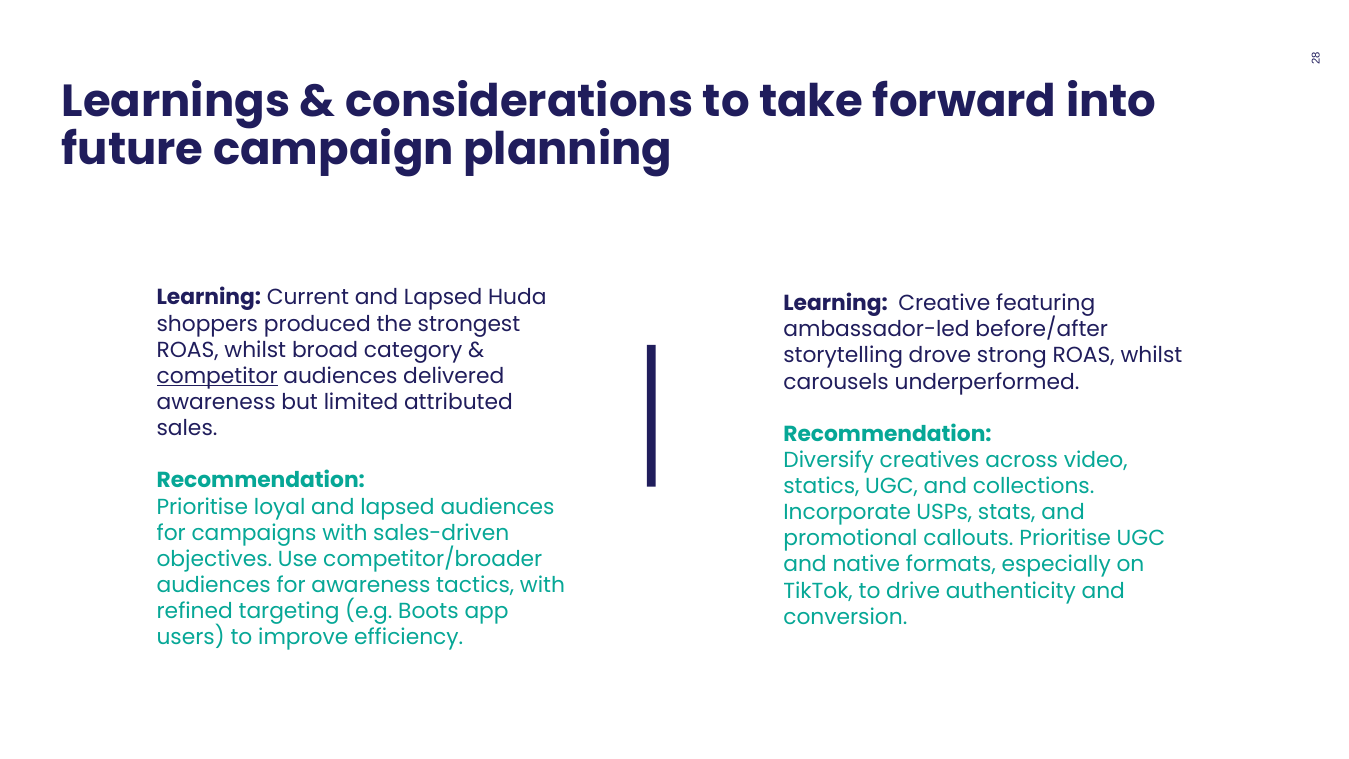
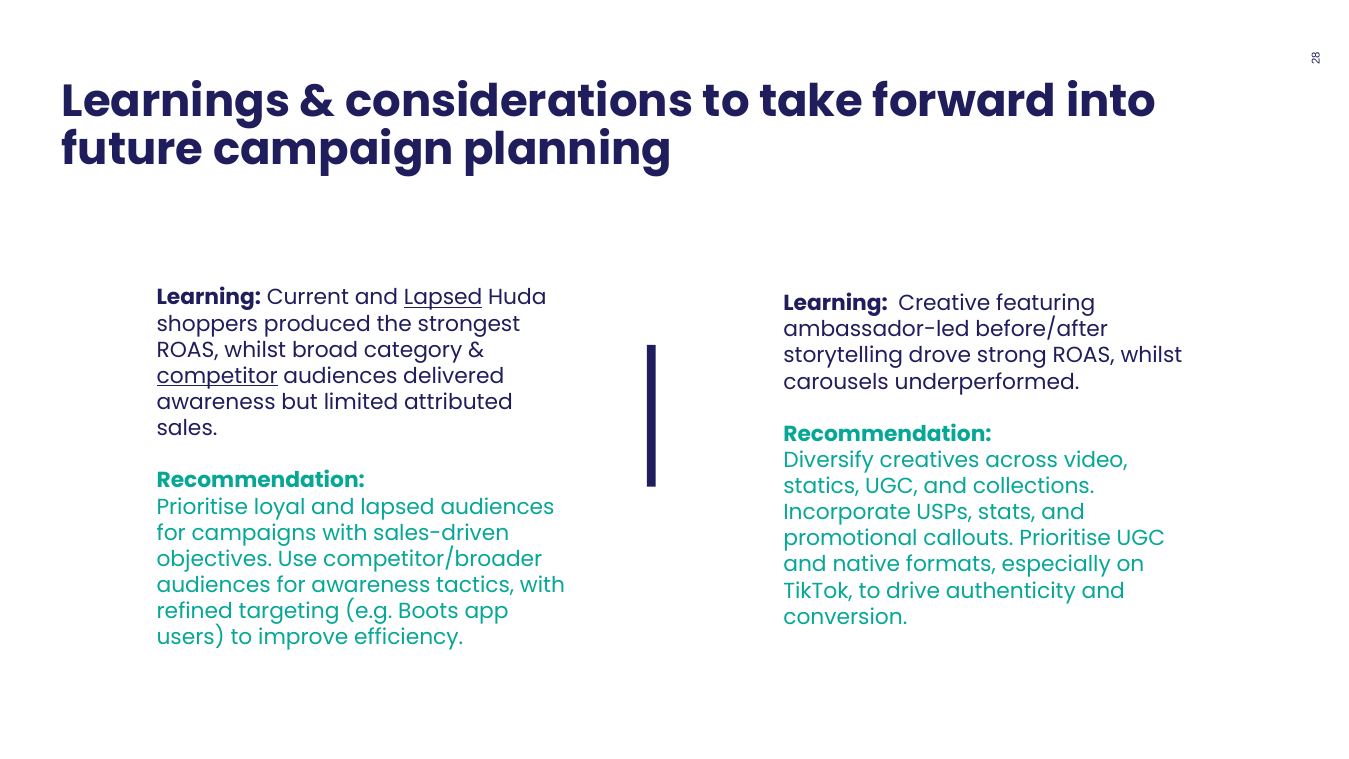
Lapsed at (443, 298) underline: none -> present
